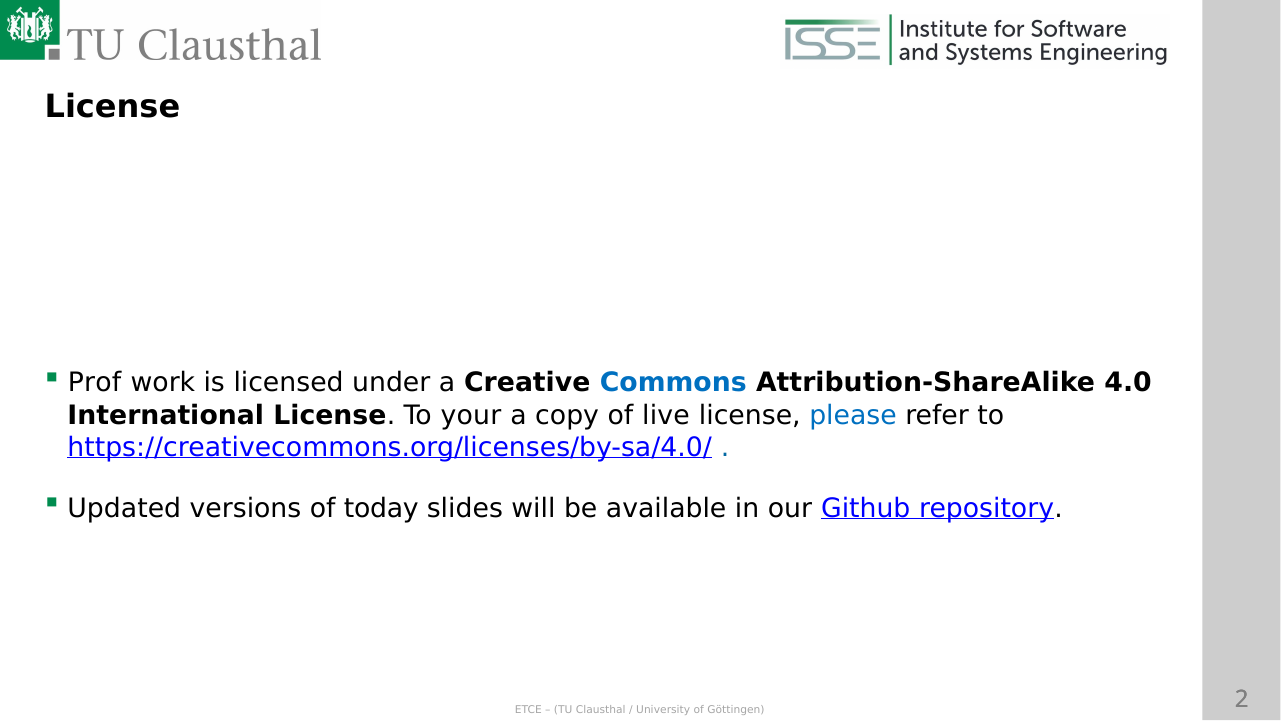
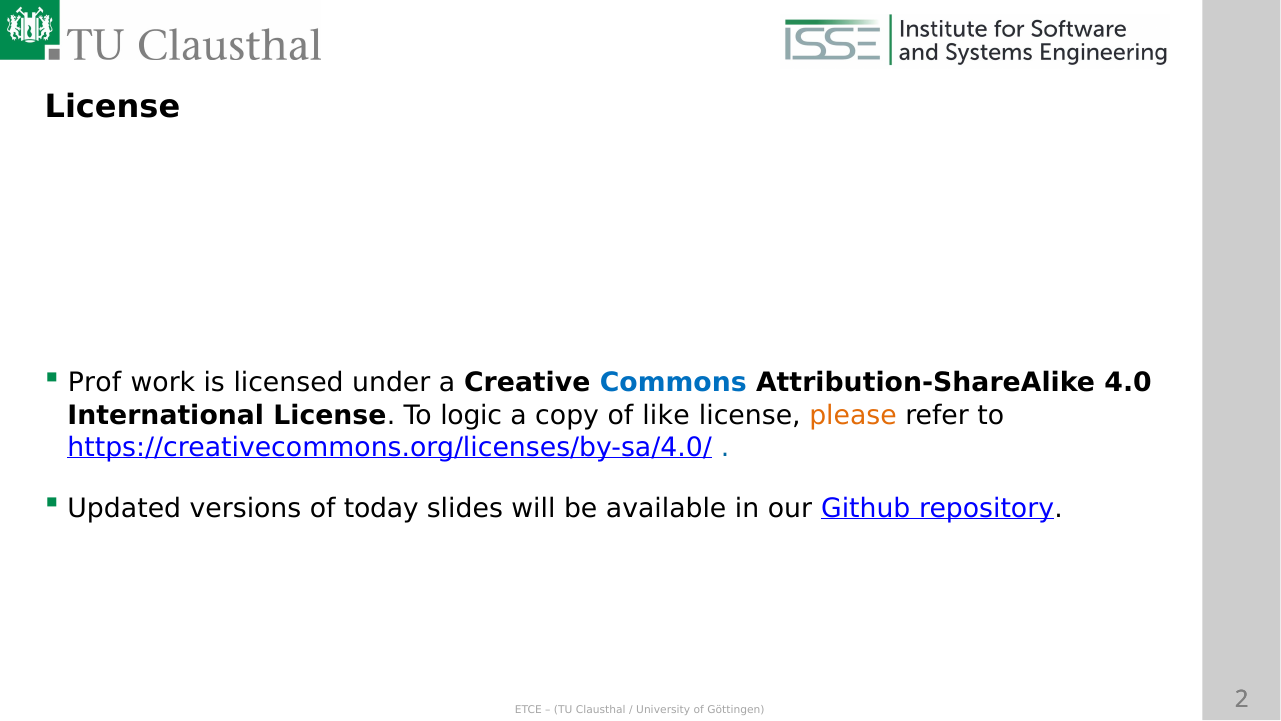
your: your -> logic
live: live -> like
please colour: blue -> orange
